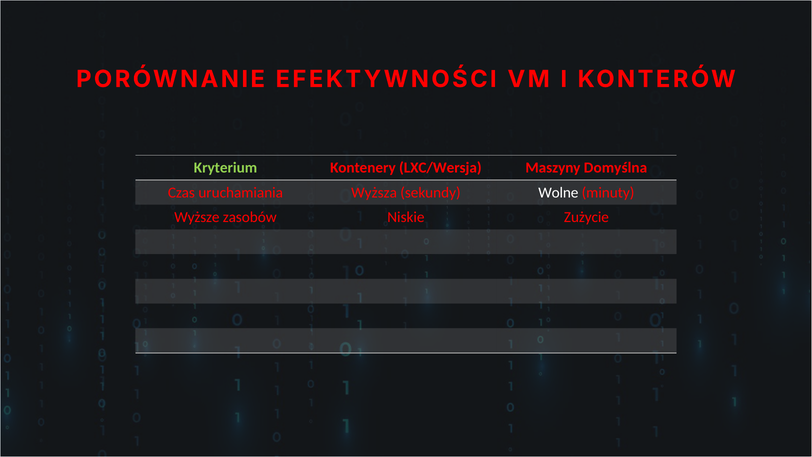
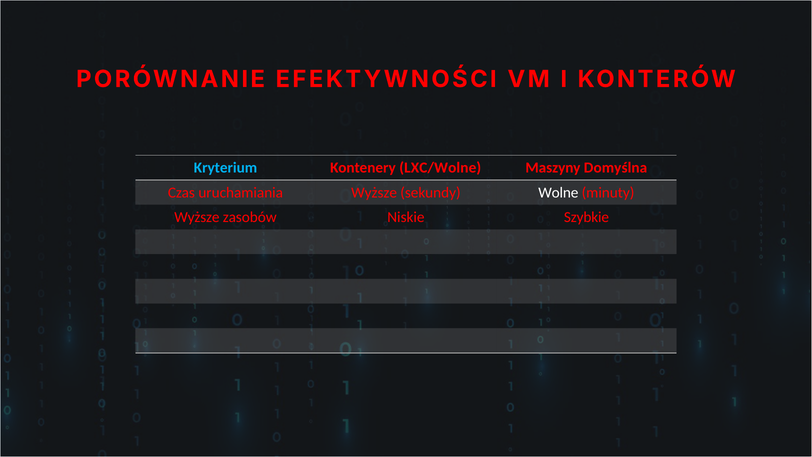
Kryterium colour: light green -> light blue
LXC/Wersja: LXC/Wersja -> LXC/Wolne
uruchamiania Wyższa: Wyższa -> Wyższe
Zużycie: Zużycie -> Szybkie
